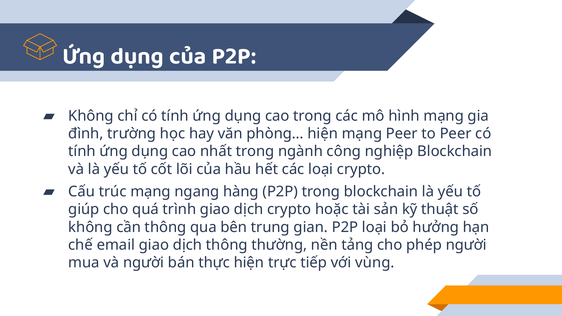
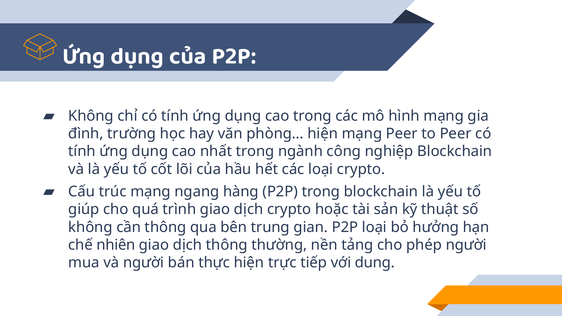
email: email -> nhiên
vùng: vùng -> dung
